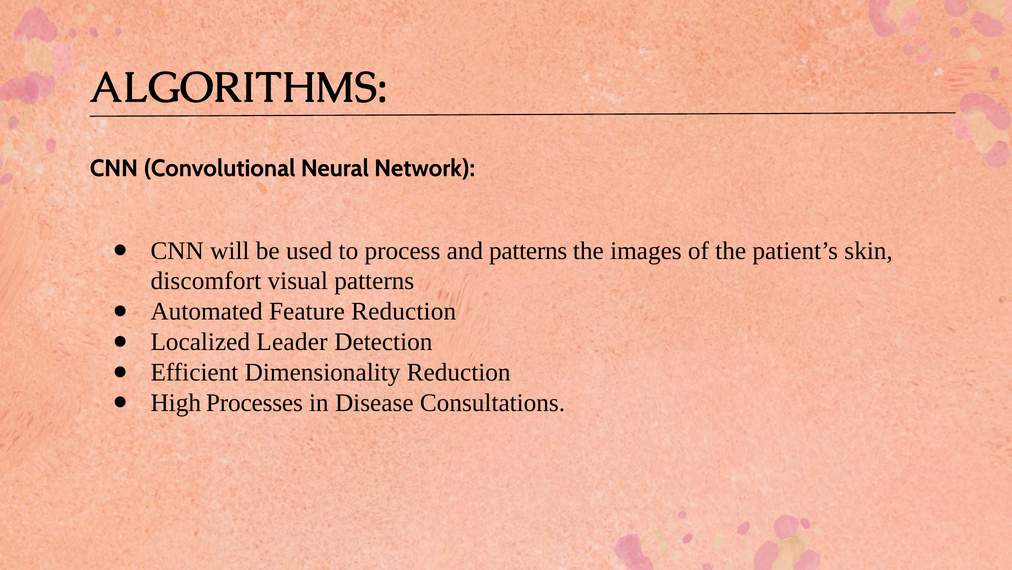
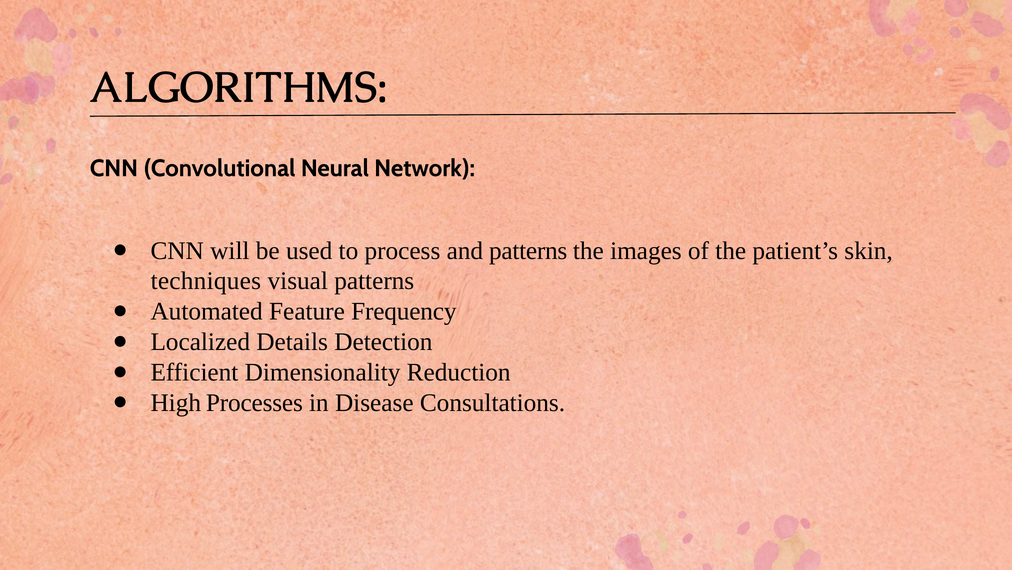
discomfort: discomfort -> techniques
Feature Reduction: Reduction -> Frequency
Leader: Leader -> Details
